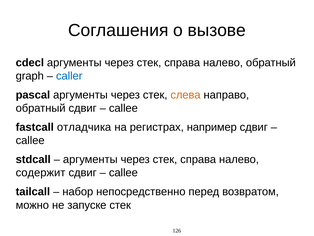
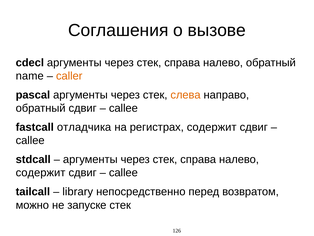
graph: graph -> name
caller colour: blue -> orange
регистрах например: например -> содержит
набор: набор -> library
